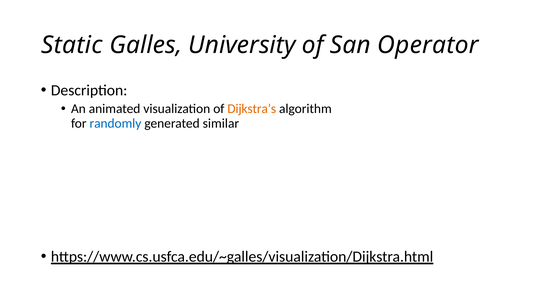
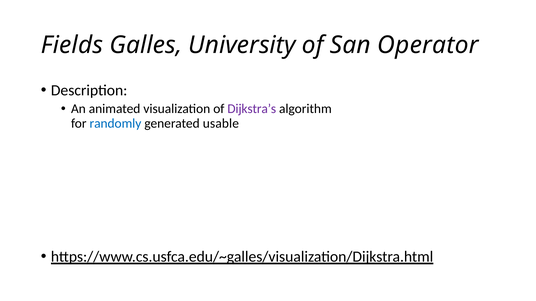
Static: Static -> Fields
Dijkstra’s colour: orange -> purple
similar: similar -> usable
